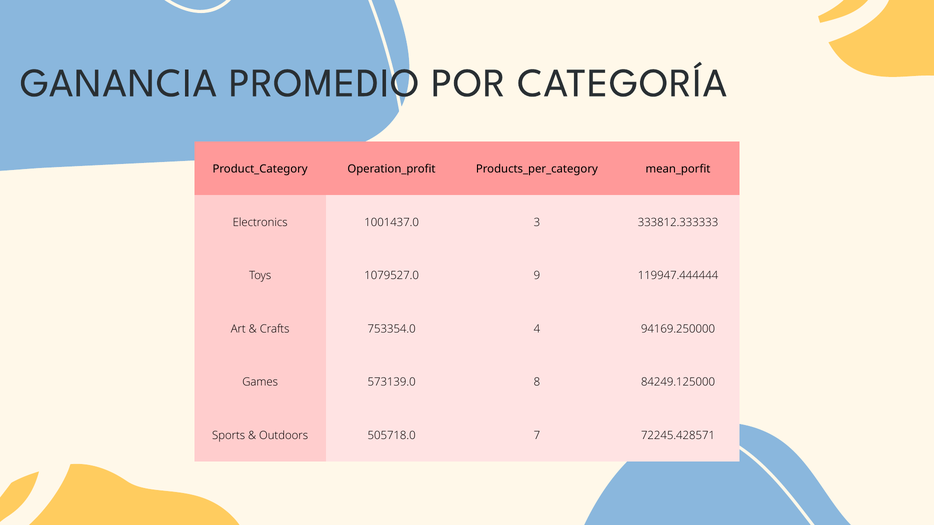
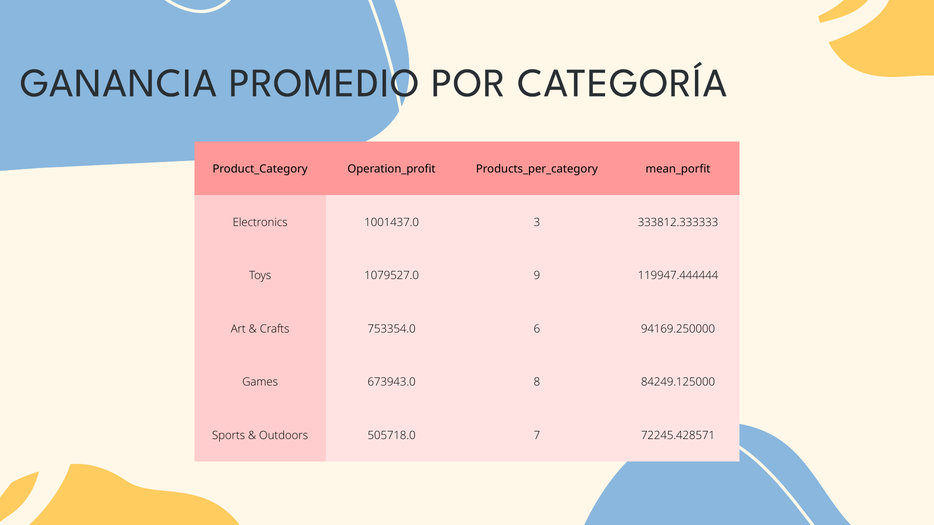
4: 4 -> 6
573139.0: 573139.0 -> 673943.0
